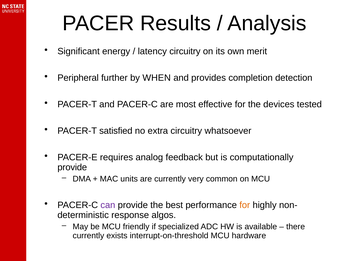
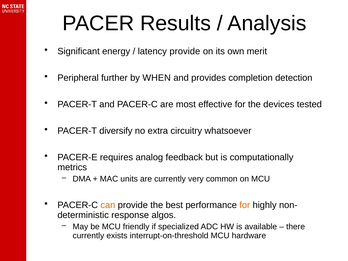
latency circuitry: circuitry -> provide
satisfied: satisfied -> diversify
provide at (72, 167): provide -> metrics
can colour: purple -> orange
